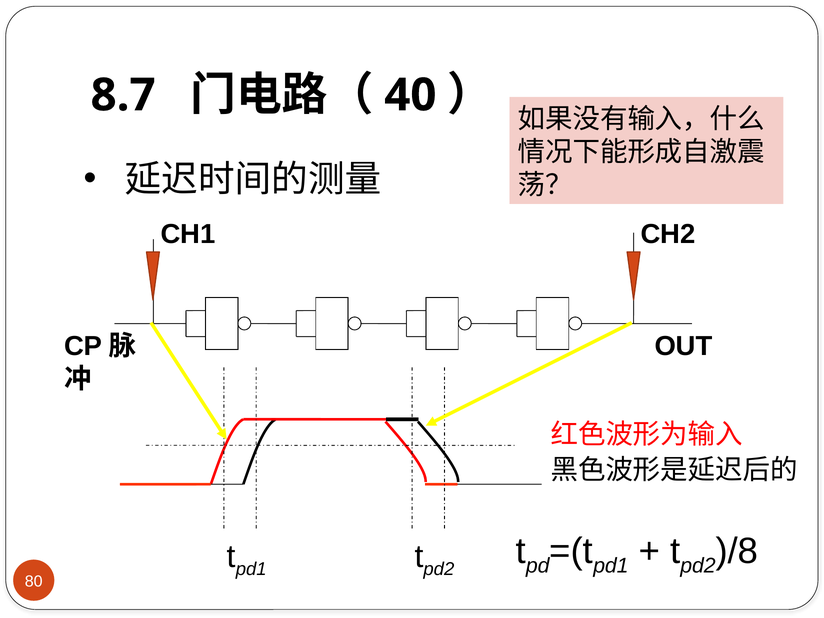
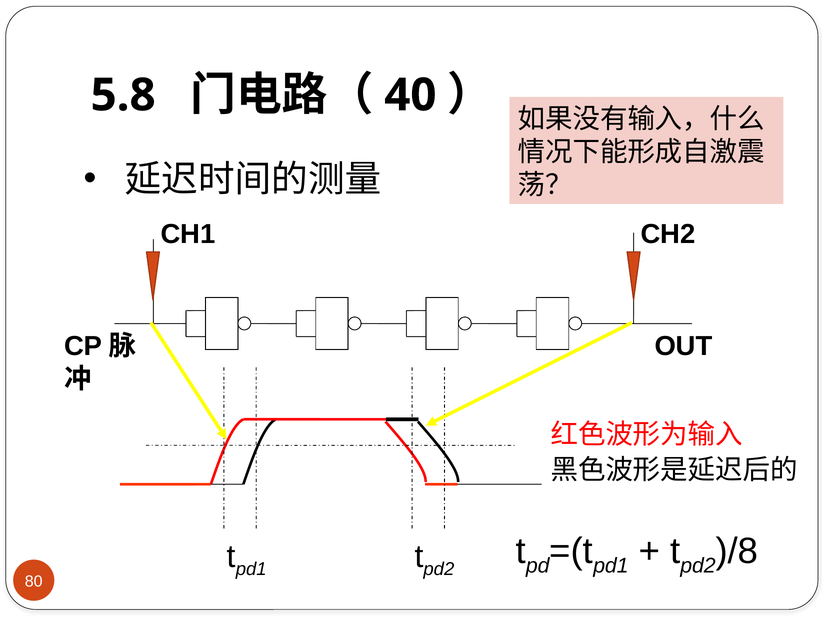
8.7: 8.7 -> 5.8
